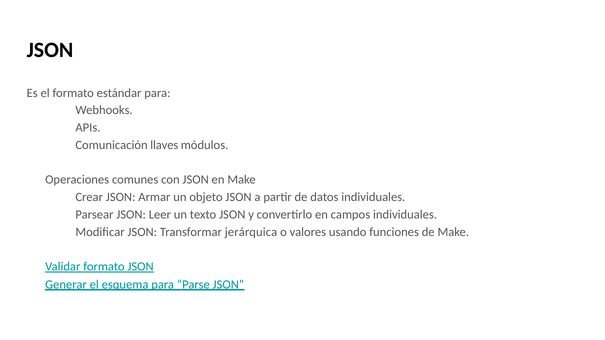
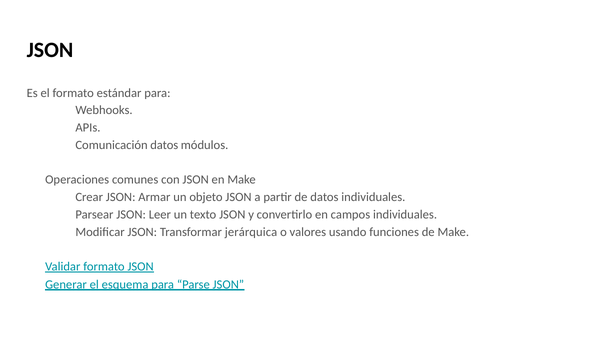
llaves at (164, 145): llaves -> datos
